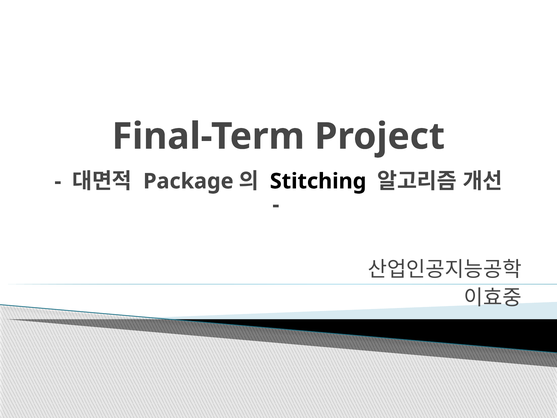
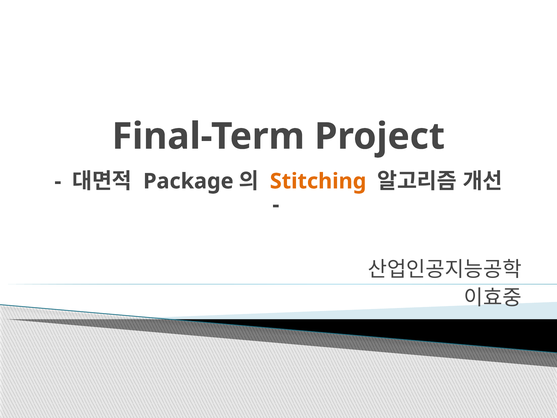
Stitching colour: black -> orange
